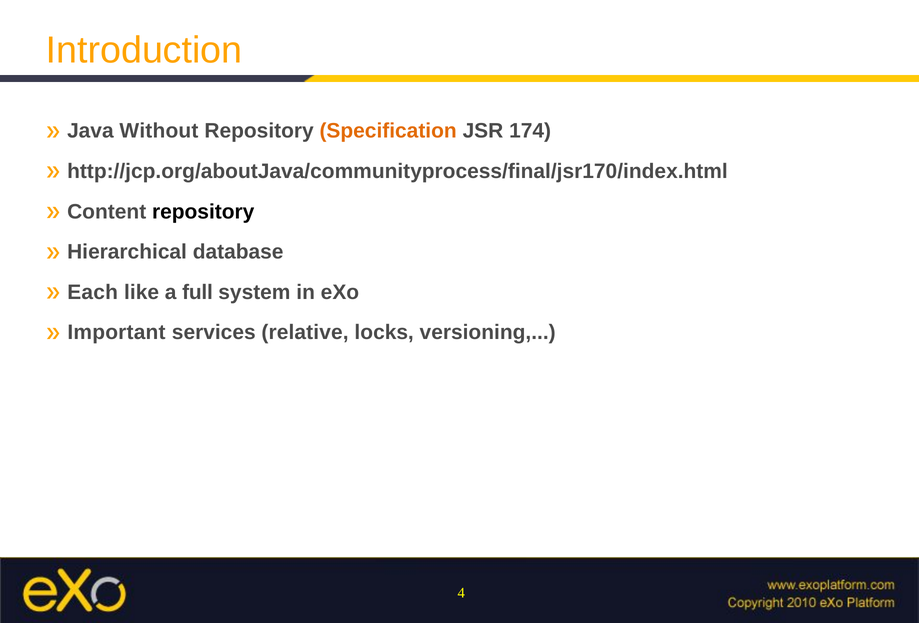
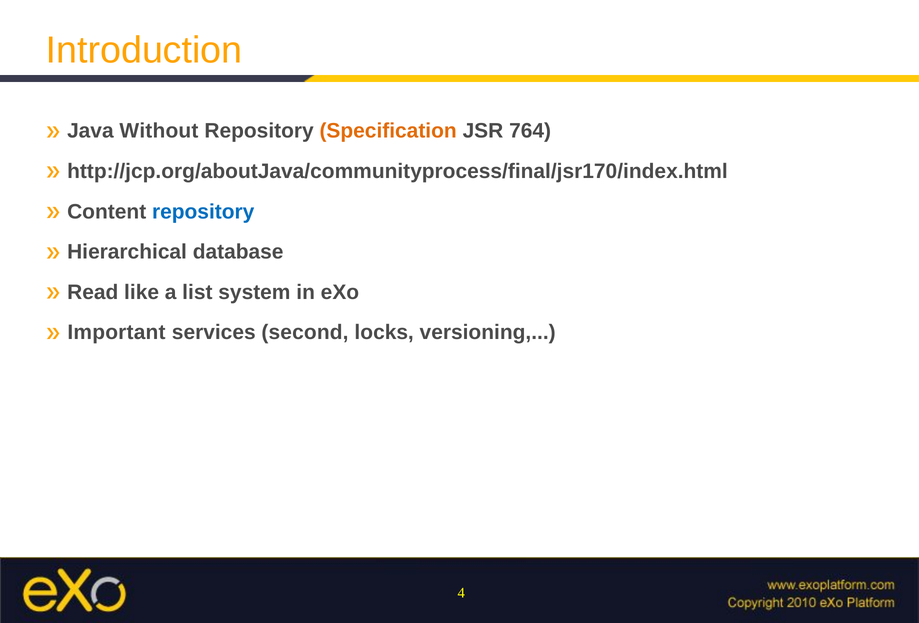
174: 174 -> 764
repository at (203, 211) colour: black -> blue
Each: Each -> Read
full: full -> list
relative: relative -> second
